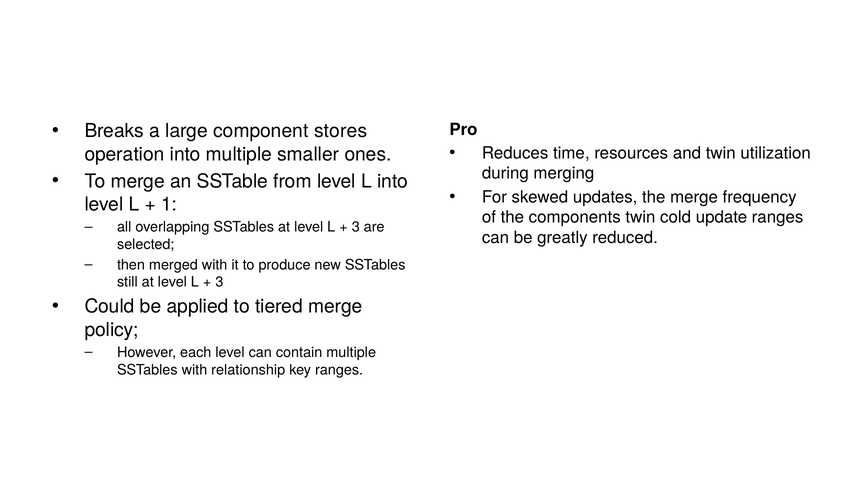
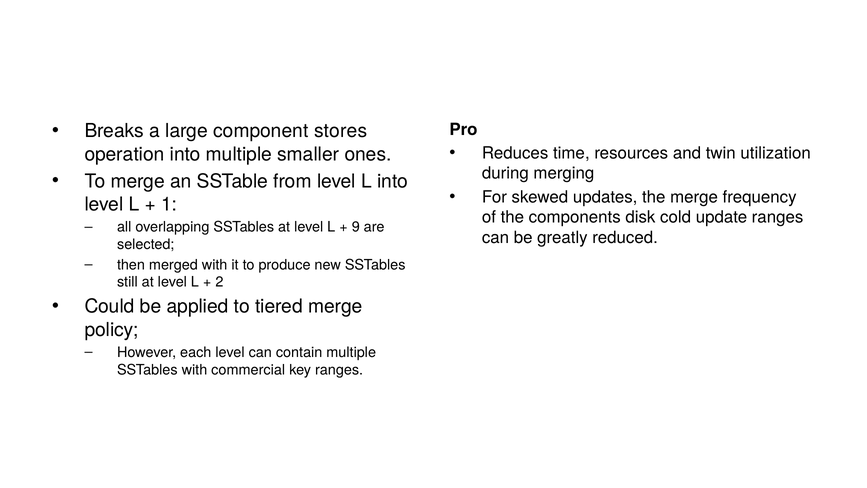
components twin: twin -> disk
3 at (356, 227): 3 -> 9
3 at (219, 282): 3 -> 2
relationship: relationship -> commercial
